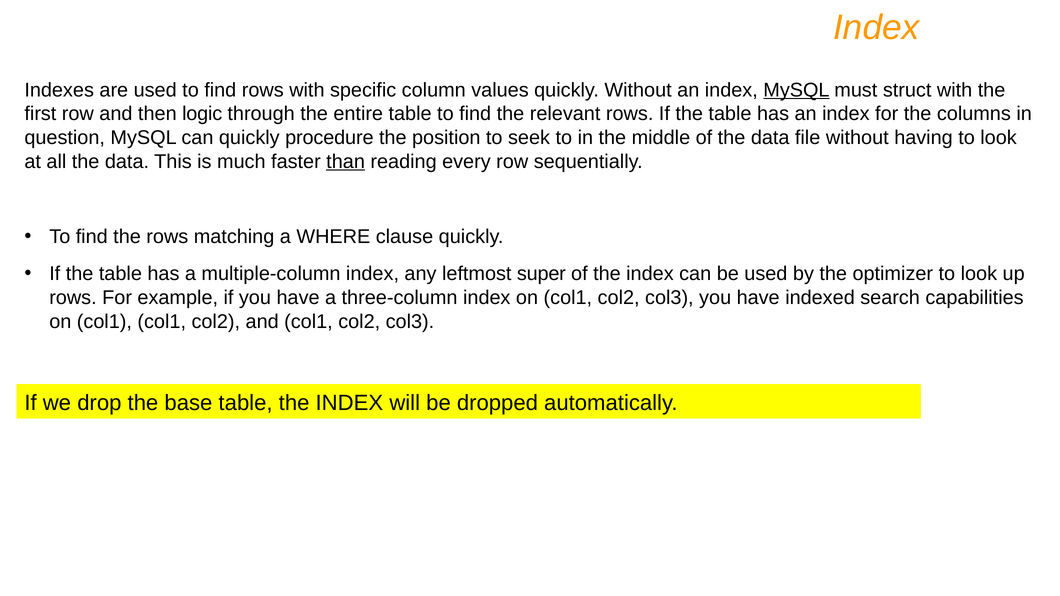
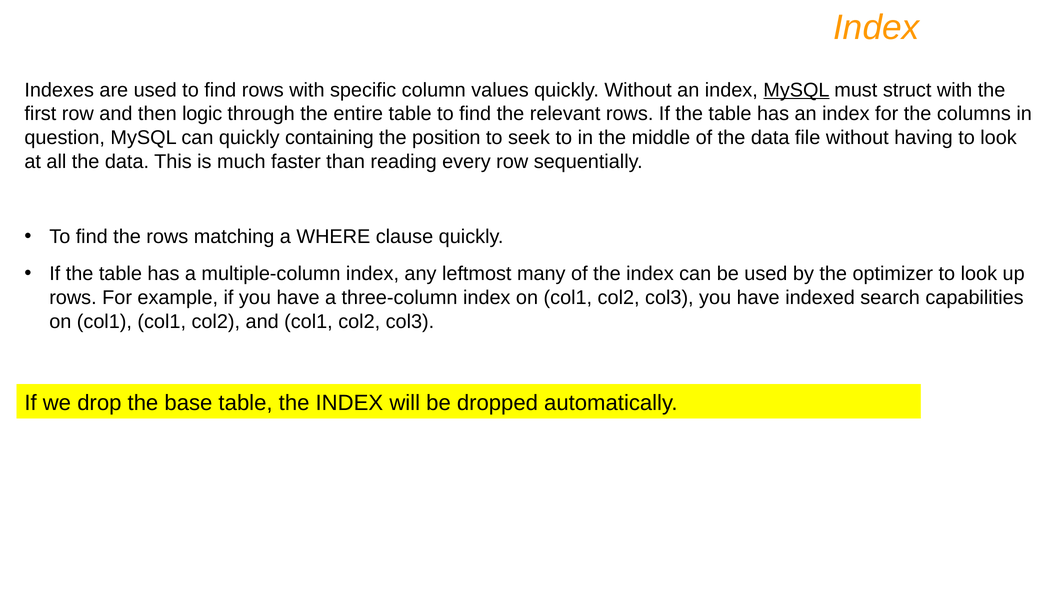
procedure: procedure -> containing
than underline: present -> none
super: super -> many
